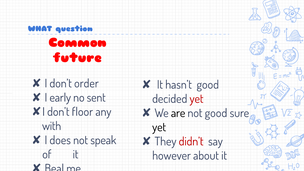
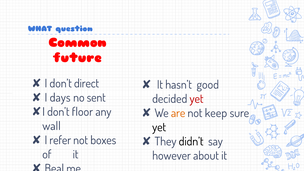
order: order -> direct
early: early -> days
are colour: black -> orange
not good: good -> keep
with: with -> wall
does: does -> refer
speak: speak -> boxes
didn’t colour: red -> black
